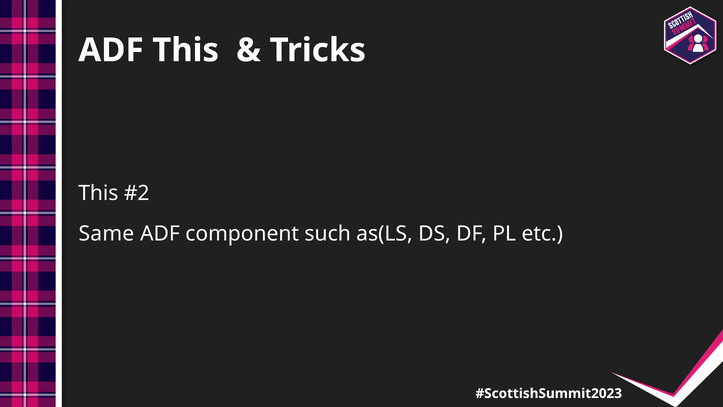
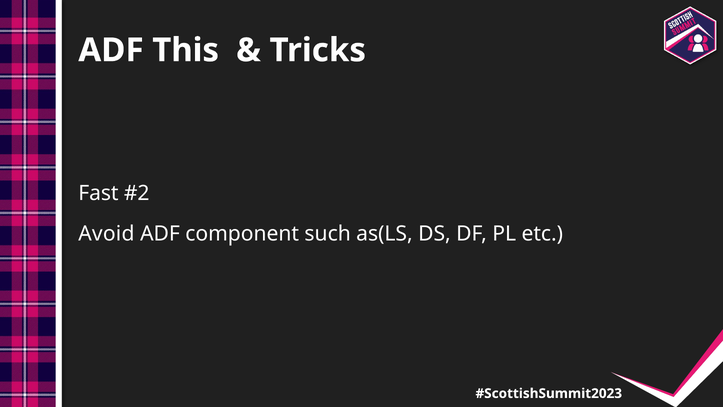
This at (98, 193): This -> Fast
Same: Same -> Avoid
